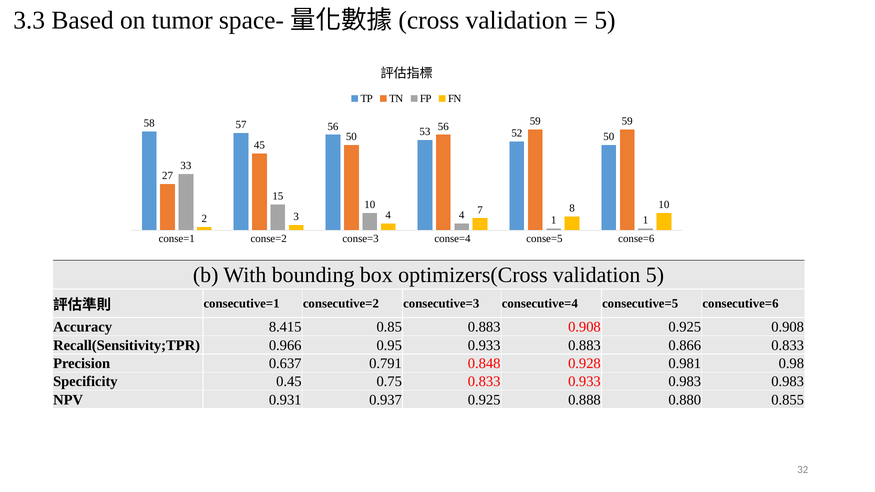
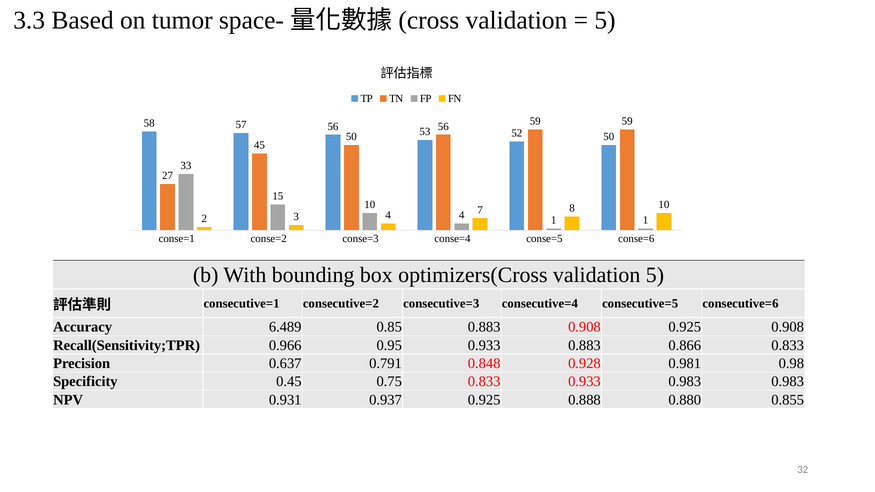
8.415: 8.415 -> 6.489
